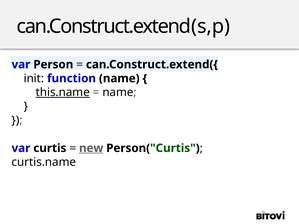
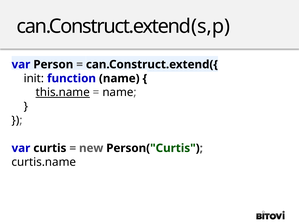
new underline: present -> none
